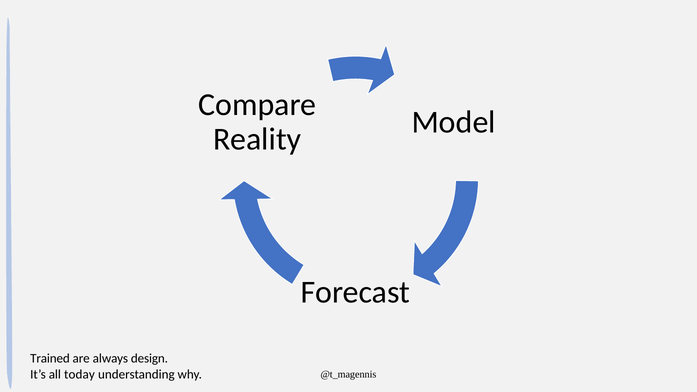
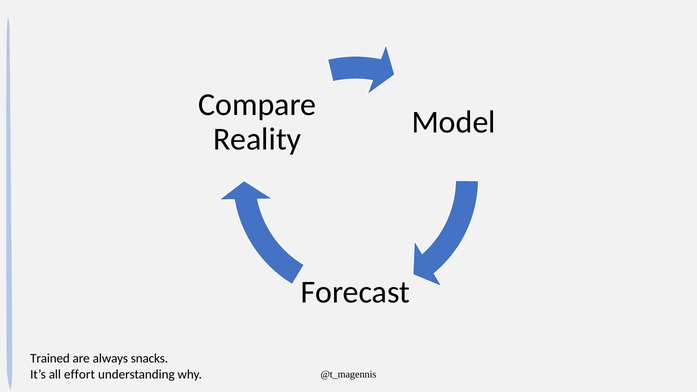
design: design -> snacks
today: today -> effort
